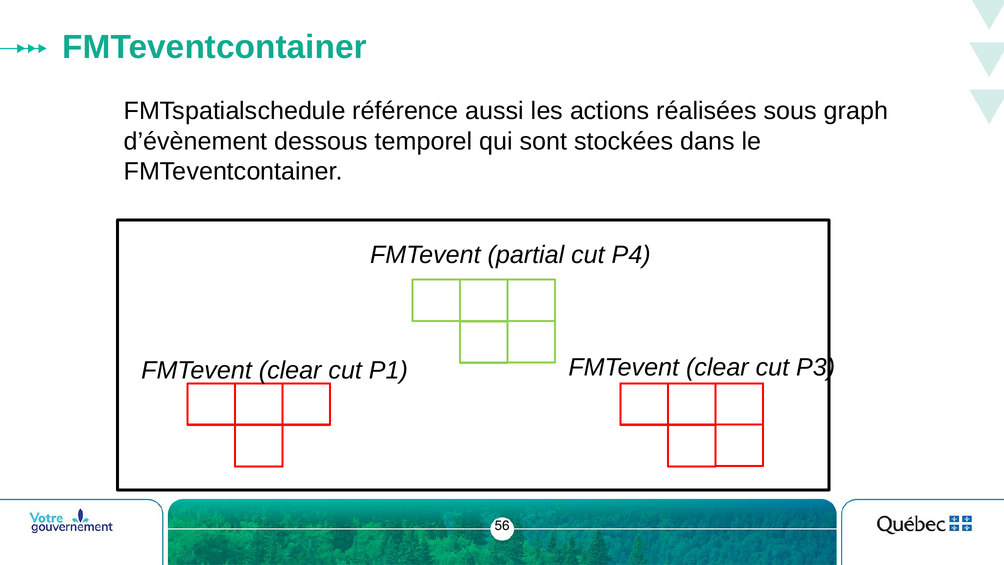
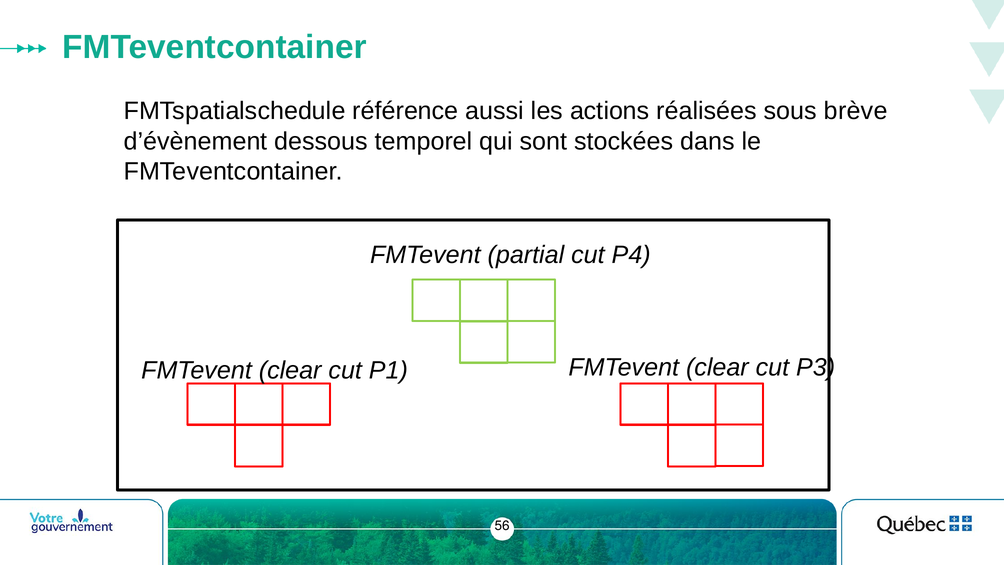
graph: graph -> brève
